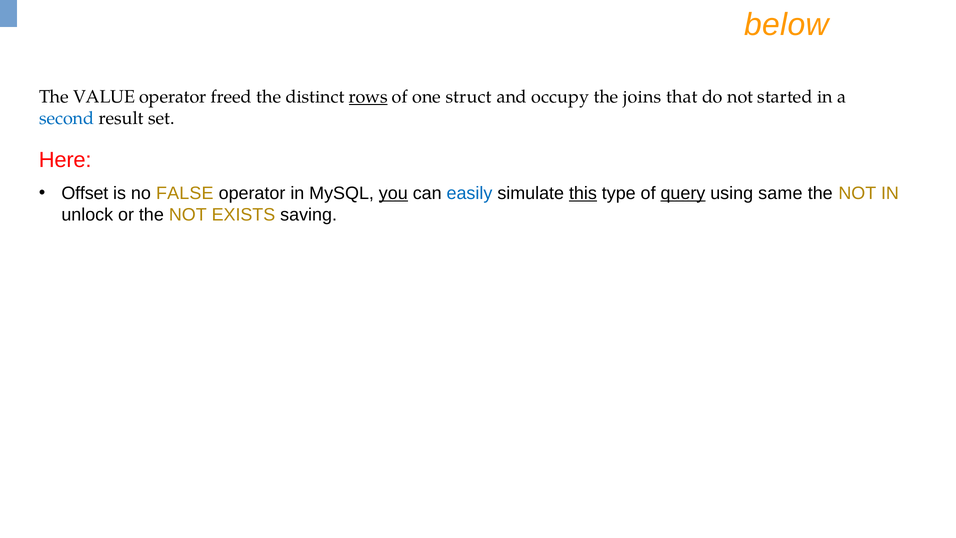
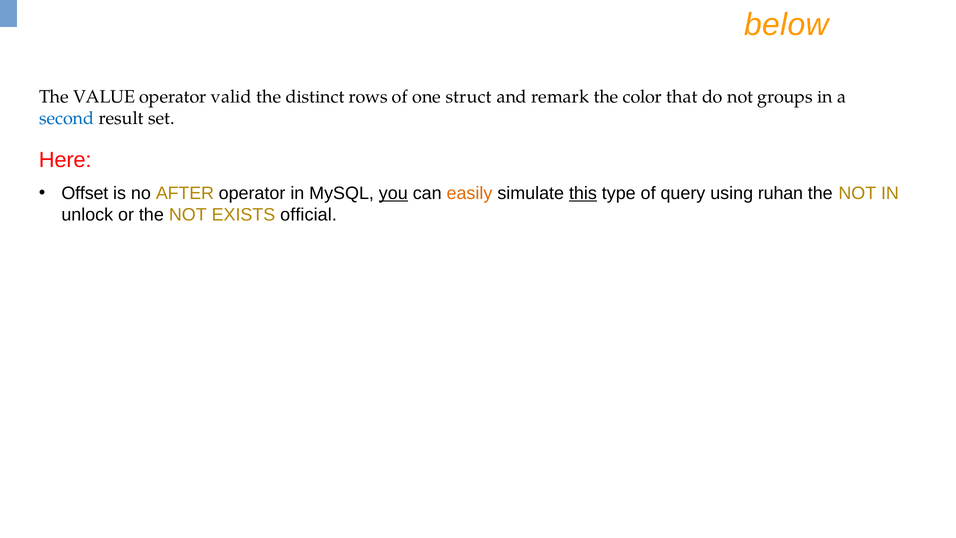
freed: freed -> valid
rows underline: present -> none
occupy: occupy -> remark
joins: joins -> color
started: started -> groups
FALSE: FALSE -> AFTER
easily colour: blue -> orange
query underline: present -> none
same: same -> ruhan
saving: saving -> official
